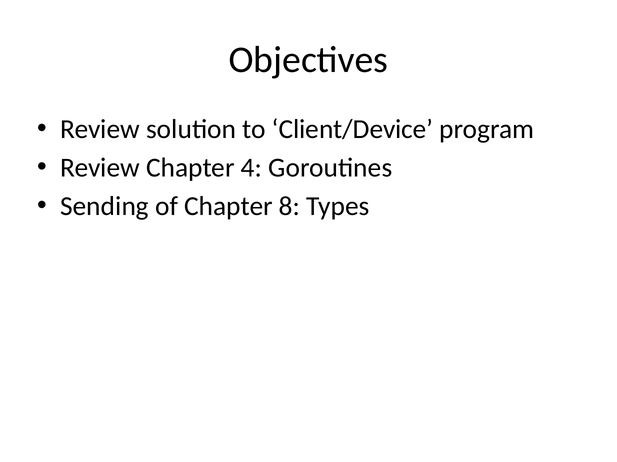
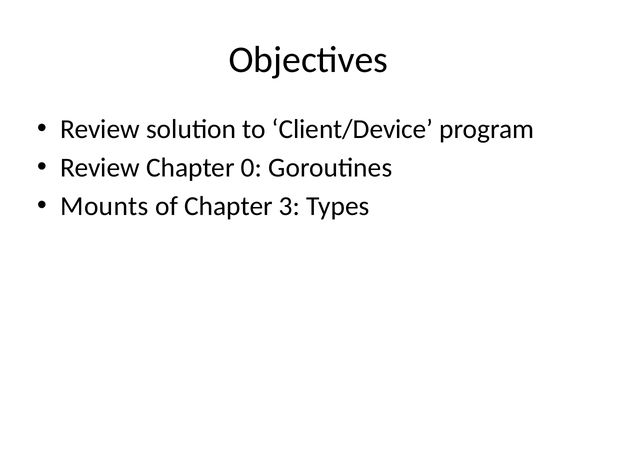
4: 4 -> 0
Sending: Sending -> Mounts
8: 8 -> 3
